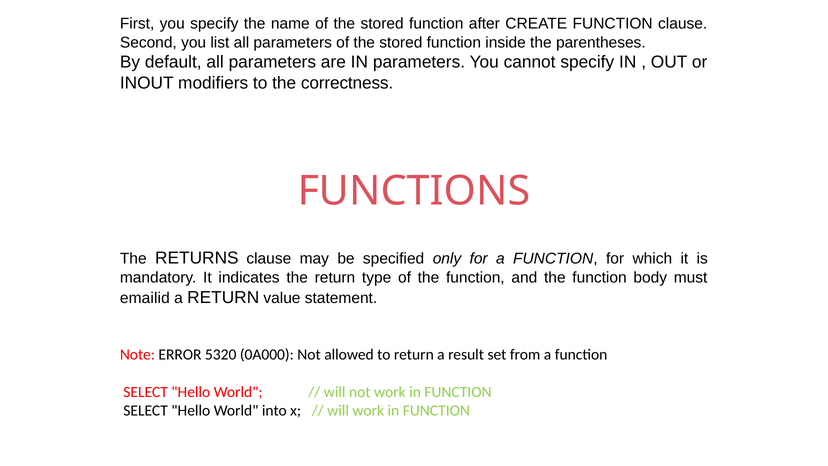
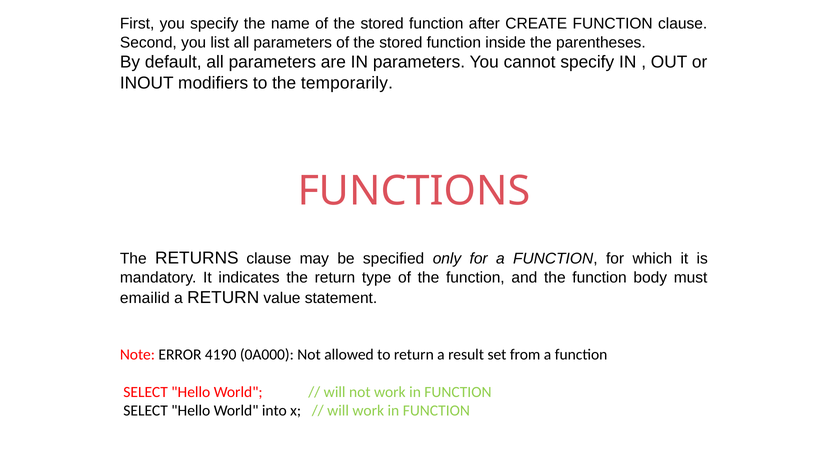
correctness: correctness -> temporarily
5320: 5320 -> 4190
